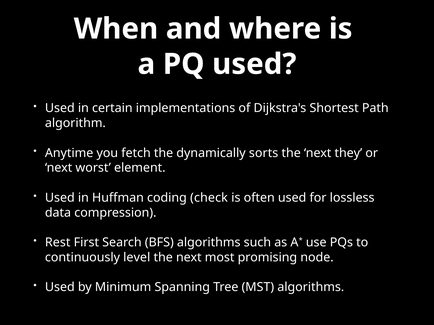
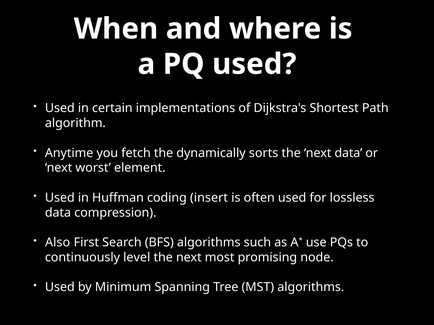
next they: they -> data
check: check -> insert
Rest: Rest -> Also
